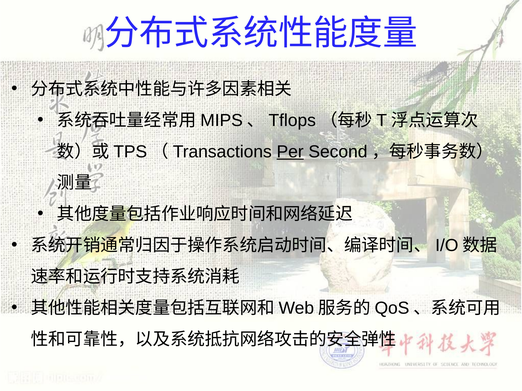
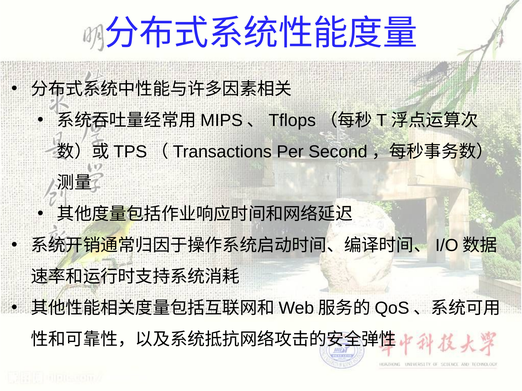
Per underline: present -> none
